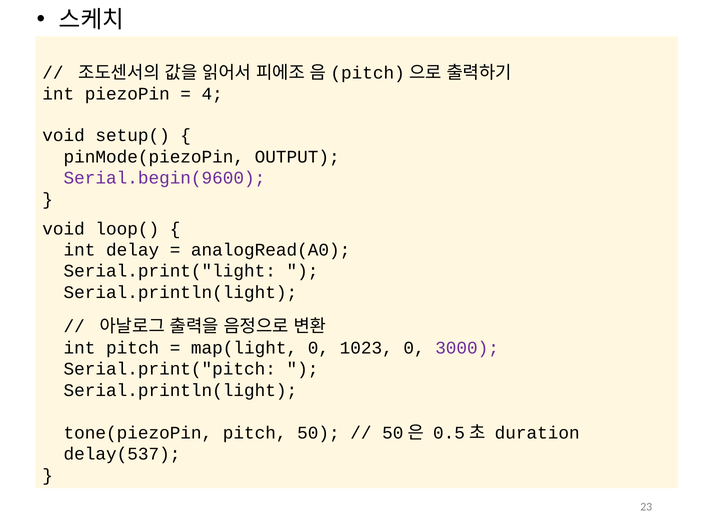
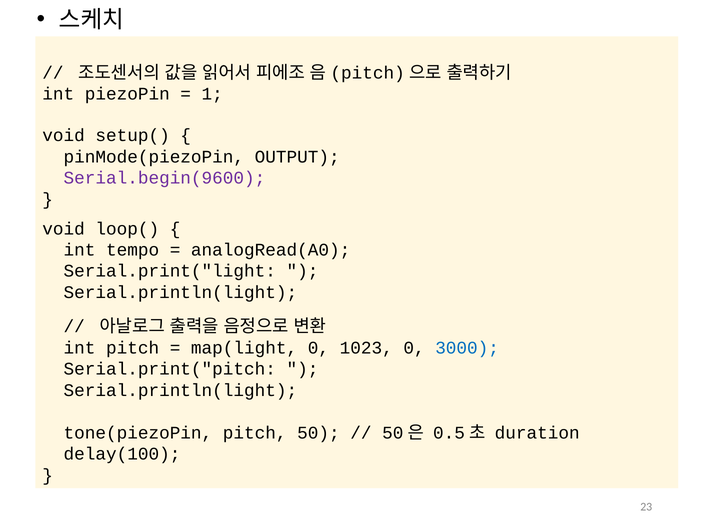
4: 4 -> 1
delay: delay -> tempo
3000 colour: purple -> blue
delay(537: delay(537 -> delay(100
